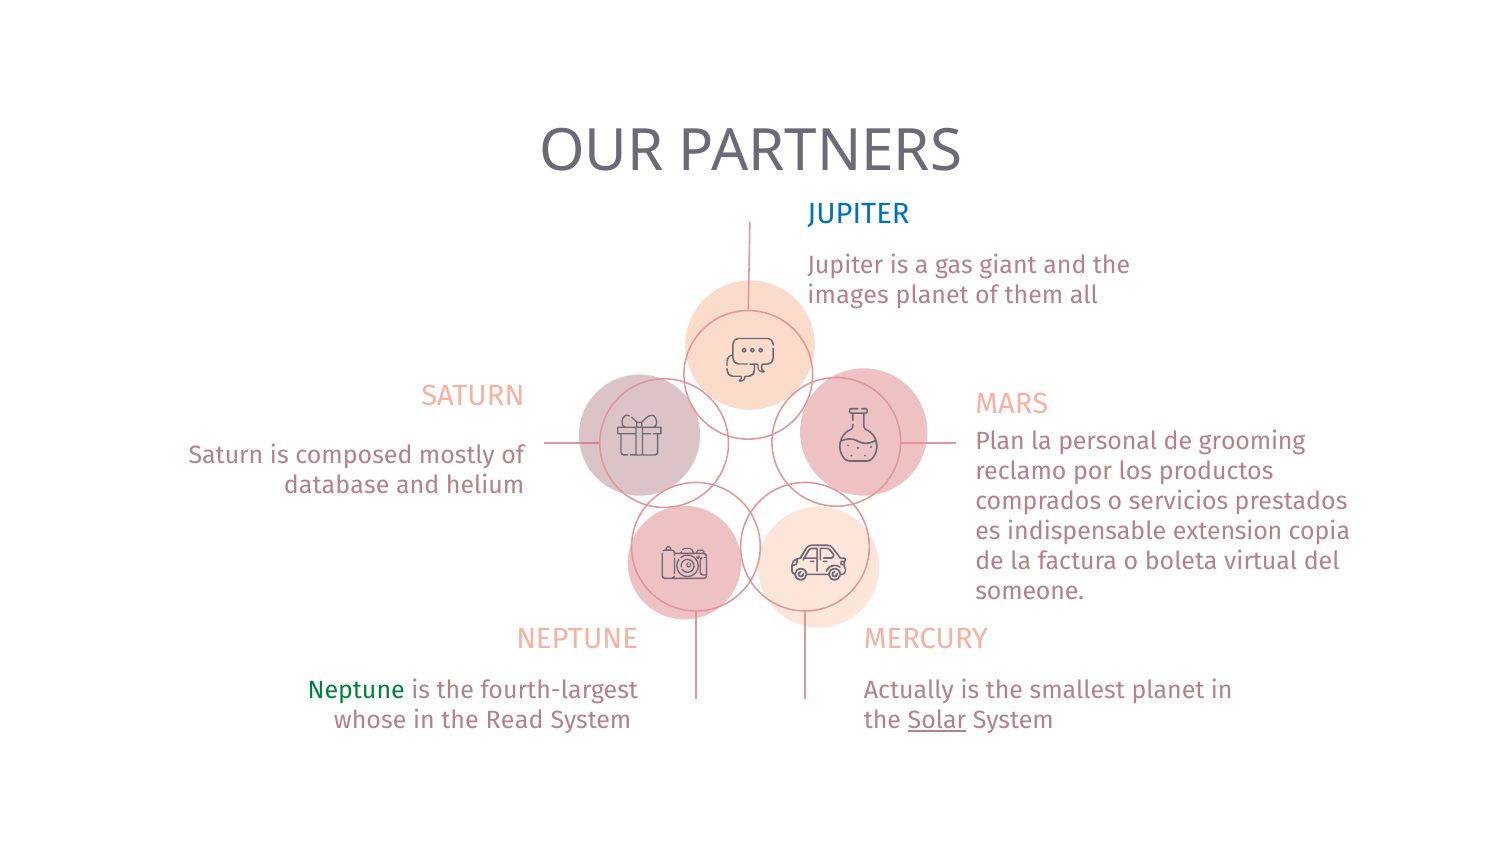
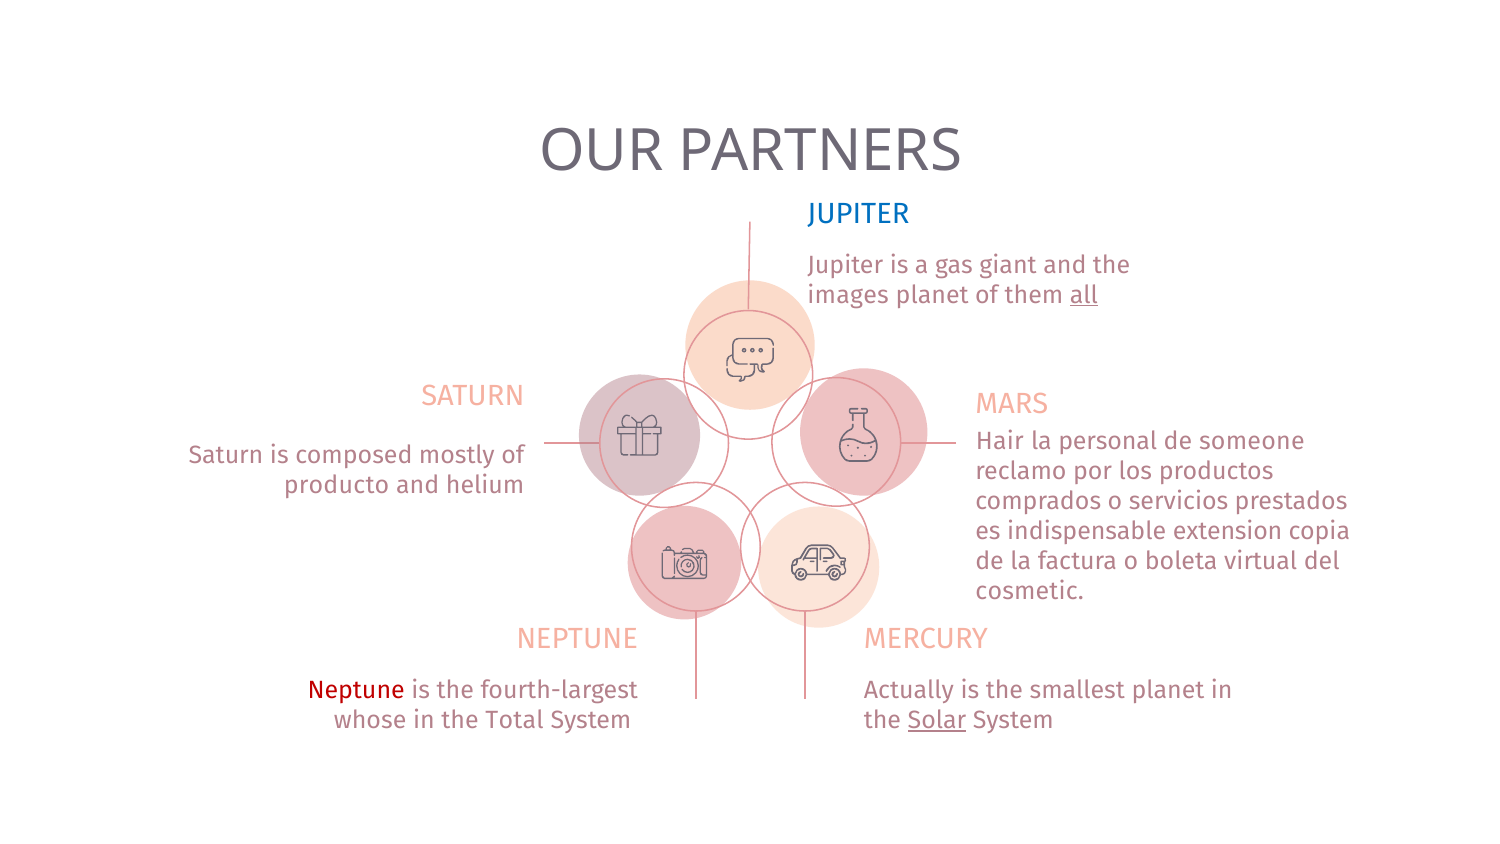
all underline: none -> present
Plan: Plan -> Hair
grooming: grooming -> someone
database: database -> producto
someone: someone -> cosmetic
Neptune at (356, 690) colour: green -> red
Read: Read -> Total
